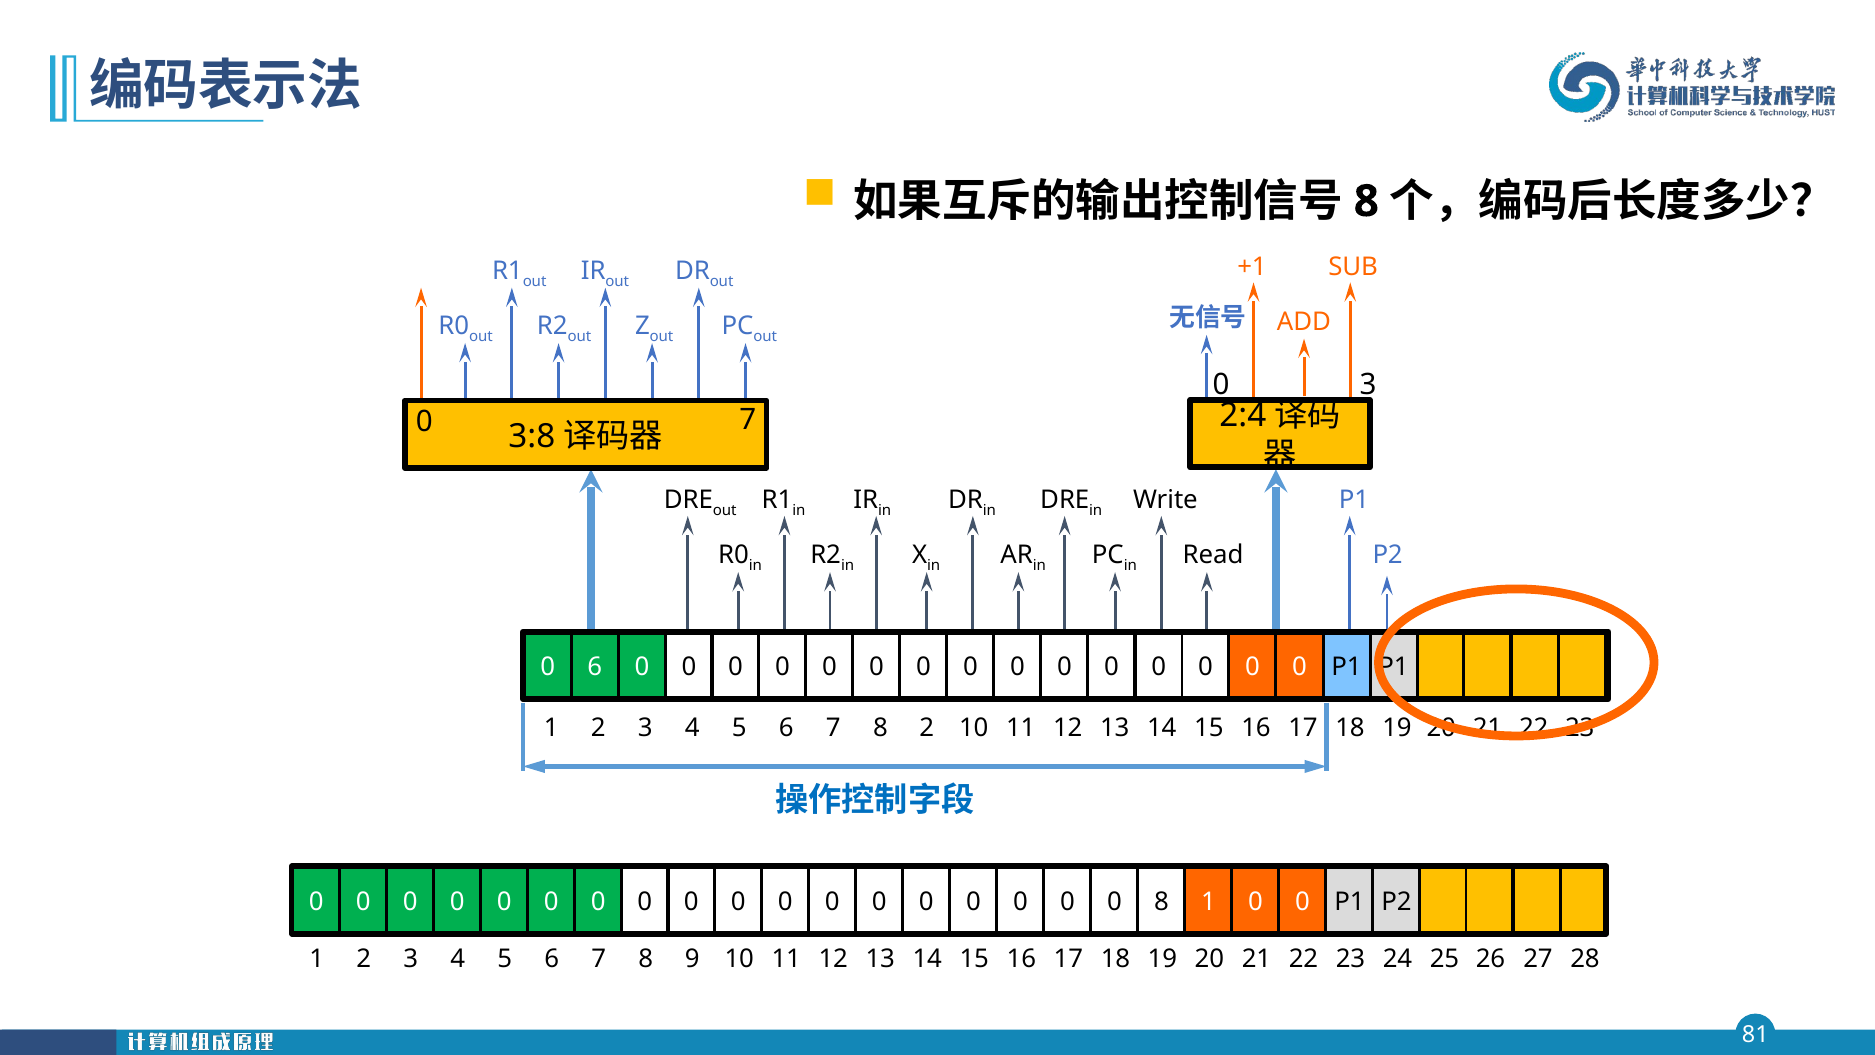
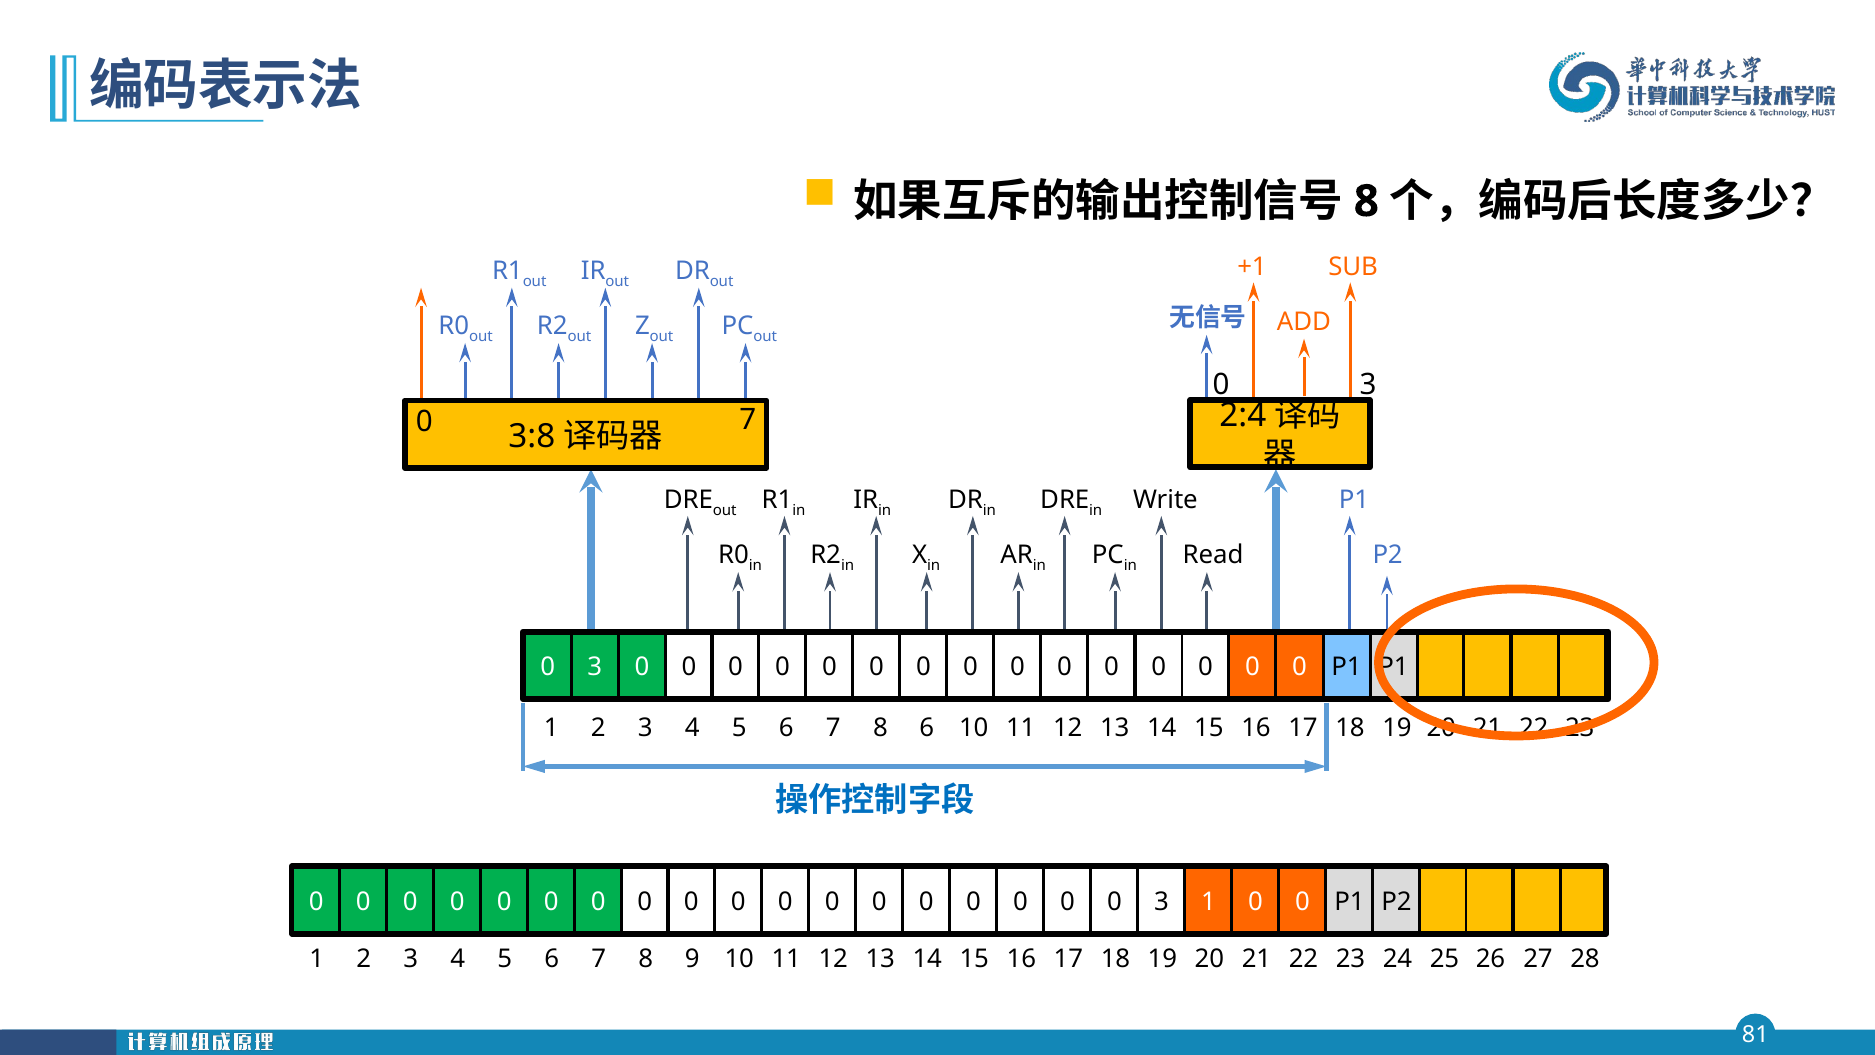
6 at (595, 667): 6 -> 3
8 2: 2 -> 6
0 0 8: 8 -> 3
